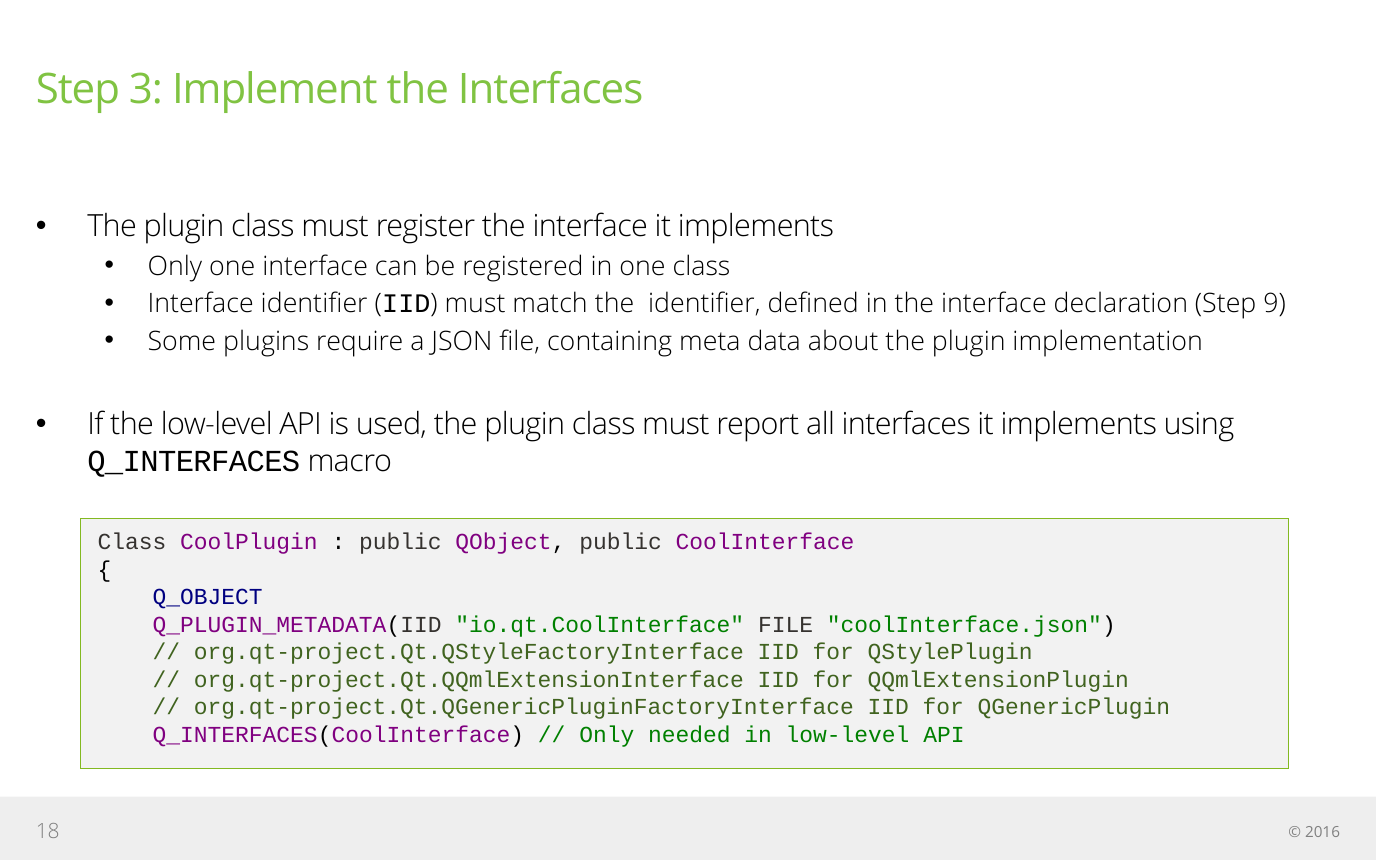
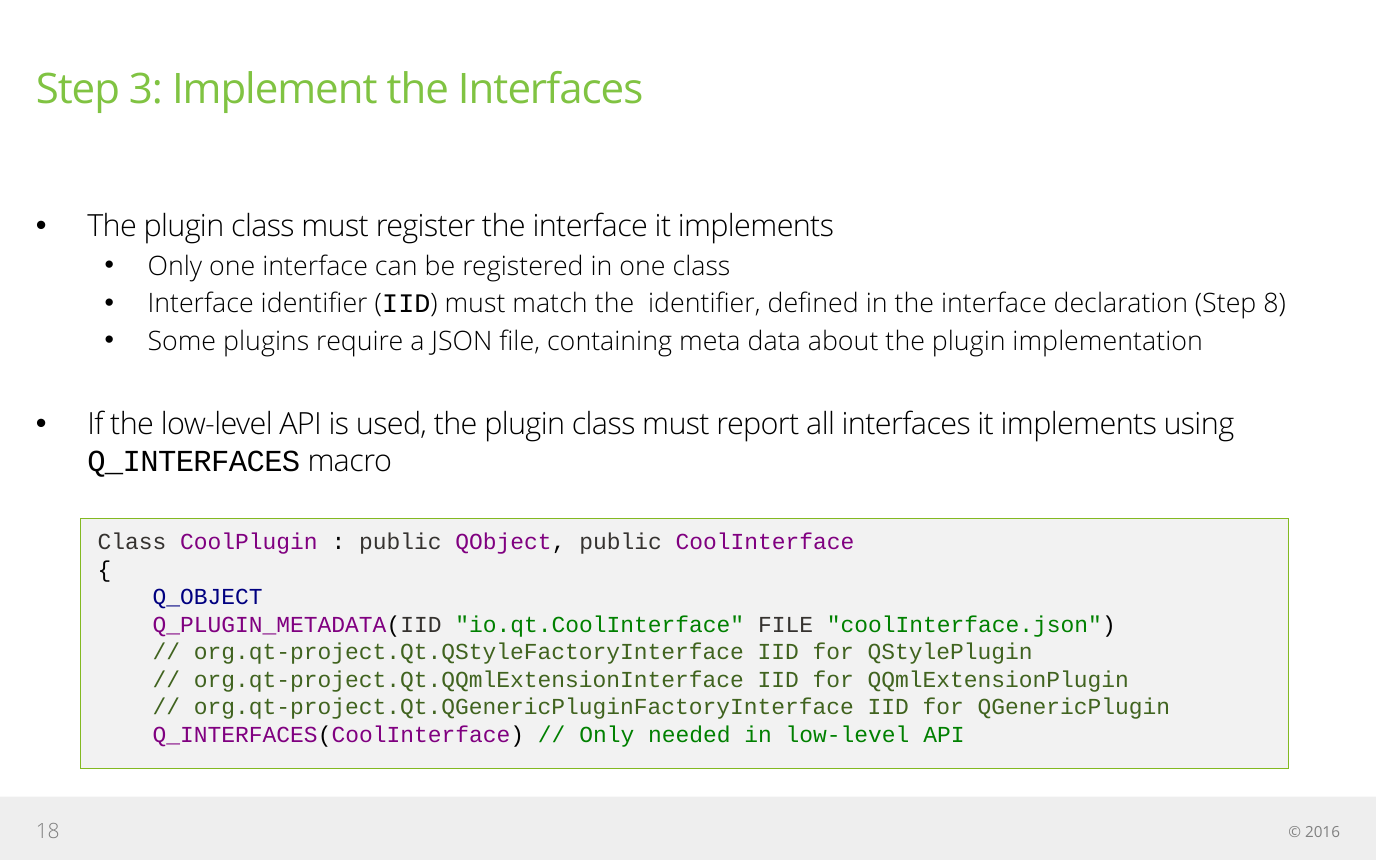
9: 9 -> 8
